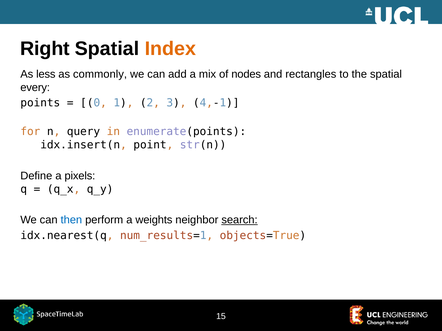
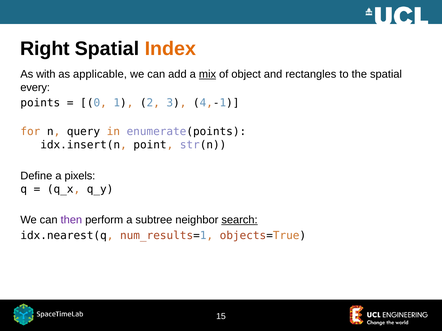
less: less -> with
commonly: commonly -> applicable
mix underline: none -> present
nodes: nodes -> object
then colour: blue -> purple
weights: weights -> subtree
